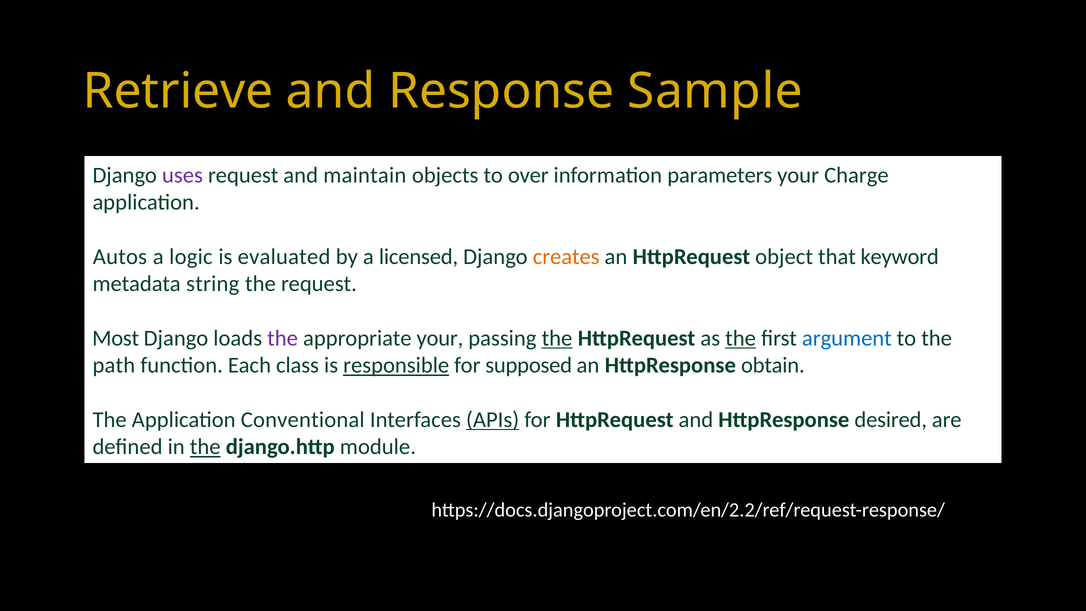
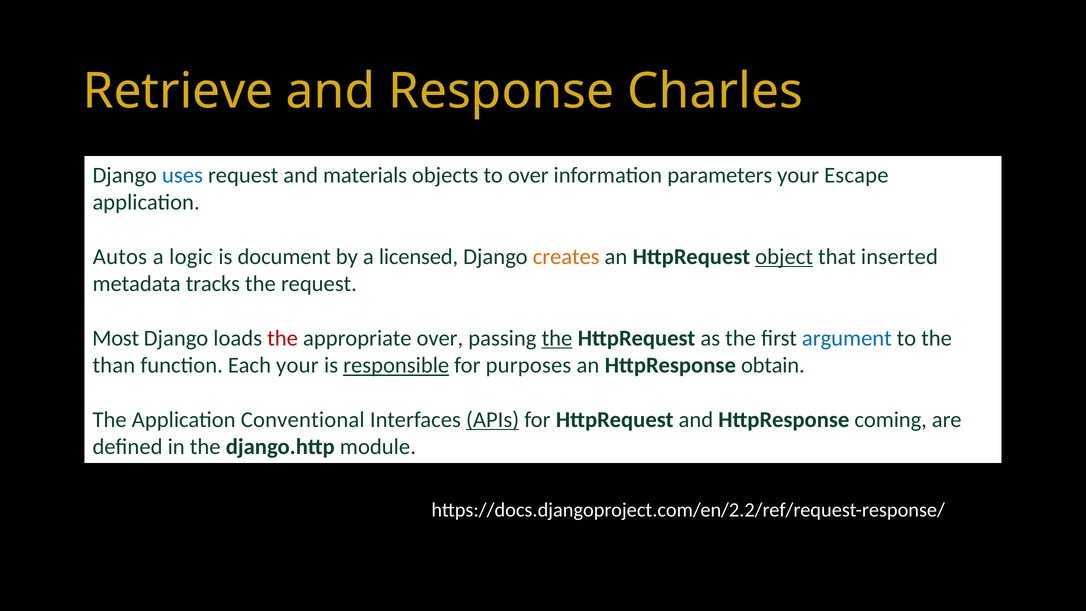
Sample: Sample -> Charles
uses colour: purple -> blue
maintain: maintain -> materials
Charge: Charge -> Escape
evaluated: evaluated -> document
object underline: none -> present
keyword: keyword -> inserted
string: string -> tracks
the at (283, 338) colour: purple -> red
appropriate your: your -> over
the at (741, 338) underline: present -> none
path: path -> than
Each class: class -> your
supposed: supposed -> purposes
desired: desired -> coming
the at (205, 447) underline: present -> none
